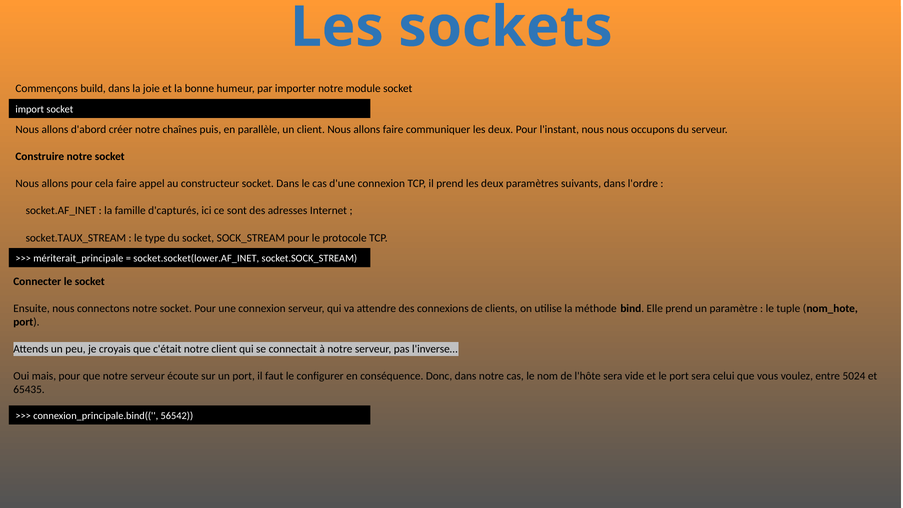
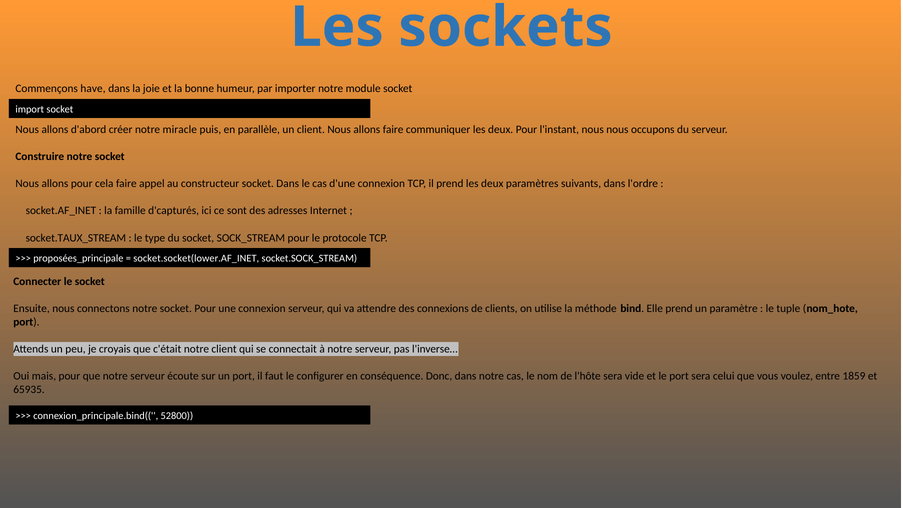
build: build -> have
chaînes: chaînes -> miracle
mériterait_principale: mériterait_principale -> proposées_principale
5024: 5024 -> 1859
65435: 65435 -> 65935
56542: 56542 -> 52800
